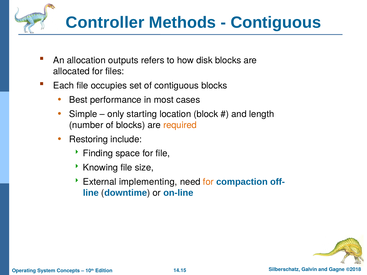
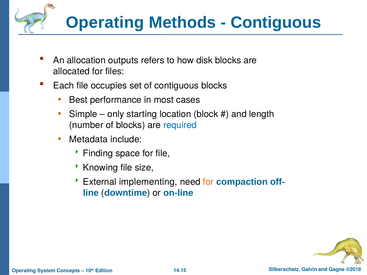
Controller at (105, 22): Controller -> Operating
required colour: orange -> blue
Restoring: Restoring -> Metadata
